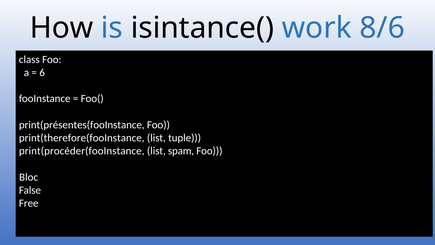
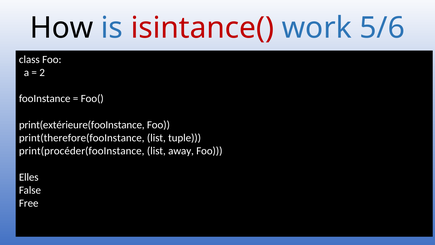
isintance( colour: black -> red
8/6: 8/6 -> 5/6
6: 6 -> 2
print(présentes(fooInstance: print(présentes(fooInstance -> print(extérieure(fooInstance
spam: spam -> away
Bloc: Bloc -> Elles
